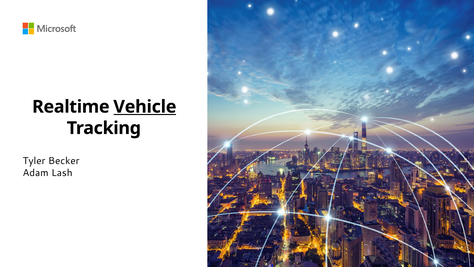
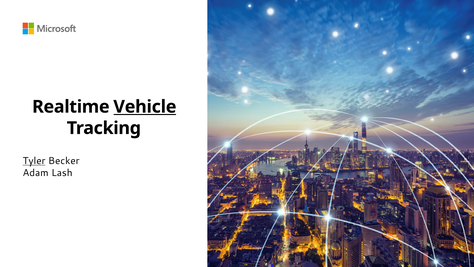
Tyler underline: none -> present
